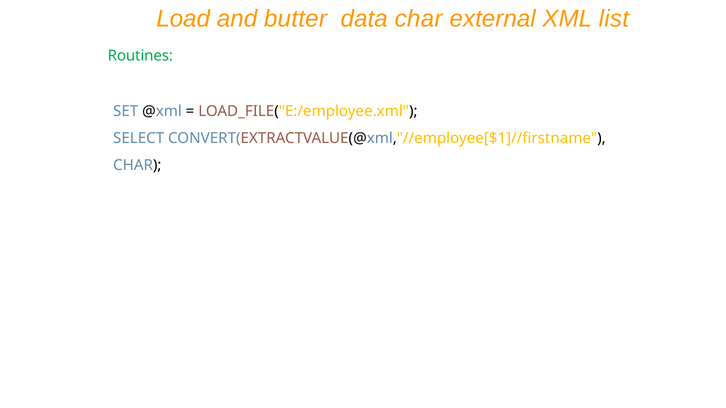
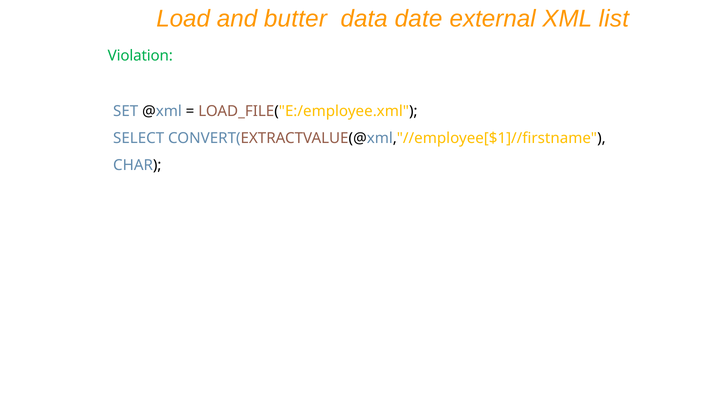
data char: char -> date
Routines: Routines -> Violation
